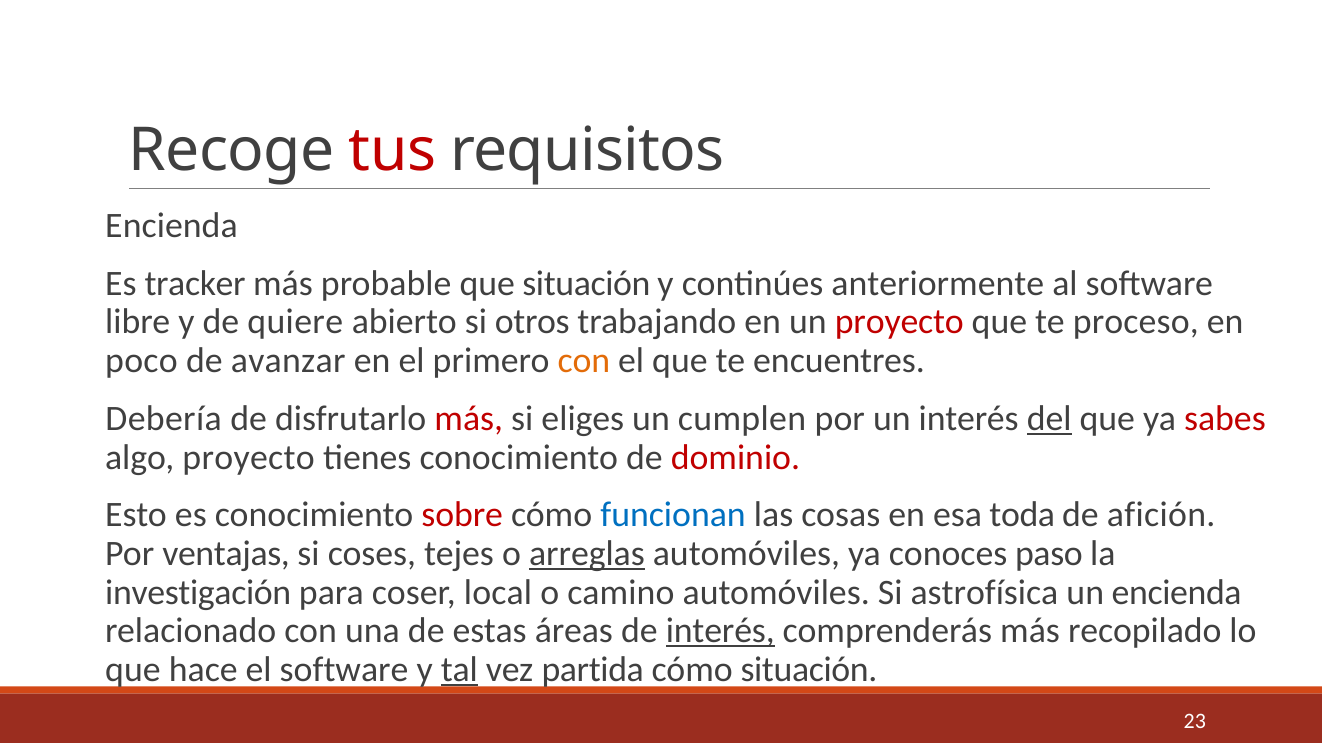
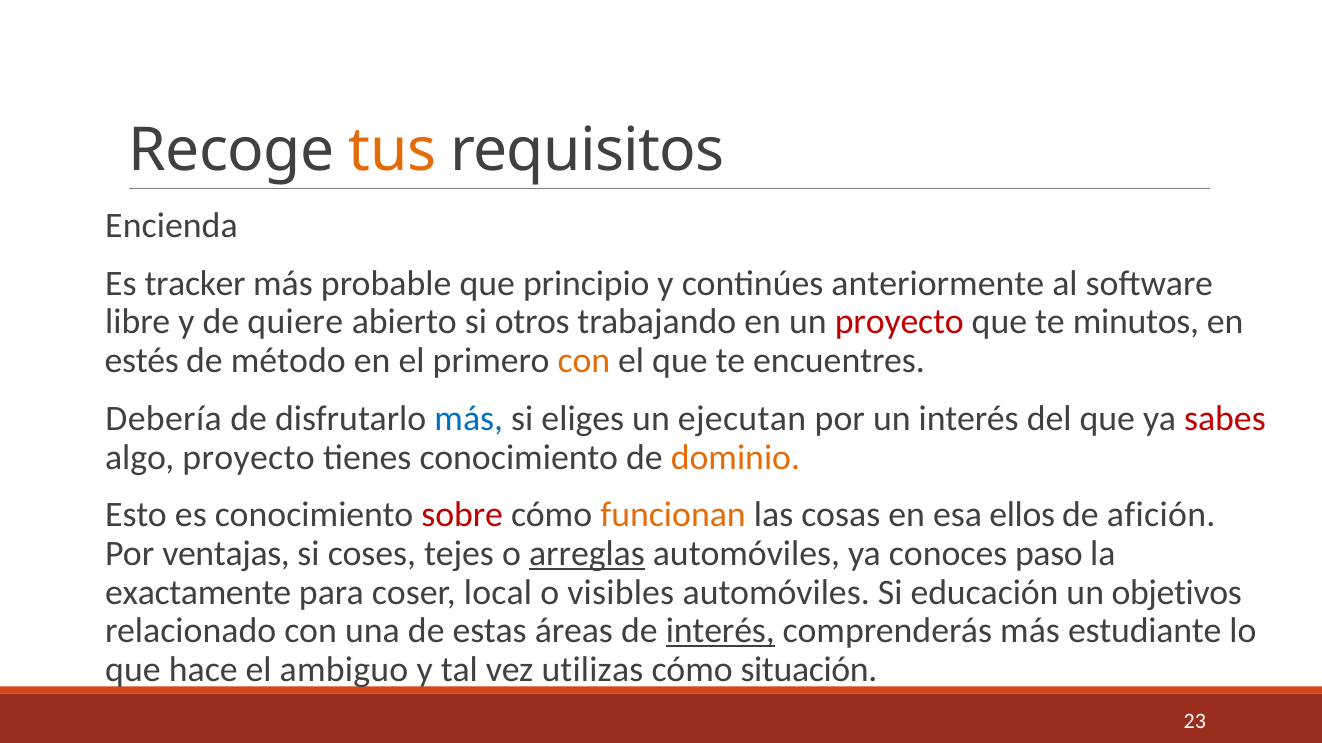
tus colour: red -> orange
que situación: situación -> principio
proceso: proceso -> minutos
poco: poco -> estés
avanzar: avanzar -> método
más at (469, 419) colour: red -> blue
cumplen: cumplen -> ejecutan
del underline: present -> none
dominio colour: red -> orange
funcionan colour: blue -> orange
toda: toda -> ellos
investigación: investigación -> exactamente
camino: camino -> visibles
astrofísica: astrofísica -> educación
un encienda: encienda -> objetivos
recopilado: recopilado -> estudiante
el software: software -> ambiguo
tal underline: present -> none
partida: partida -> utilizas
